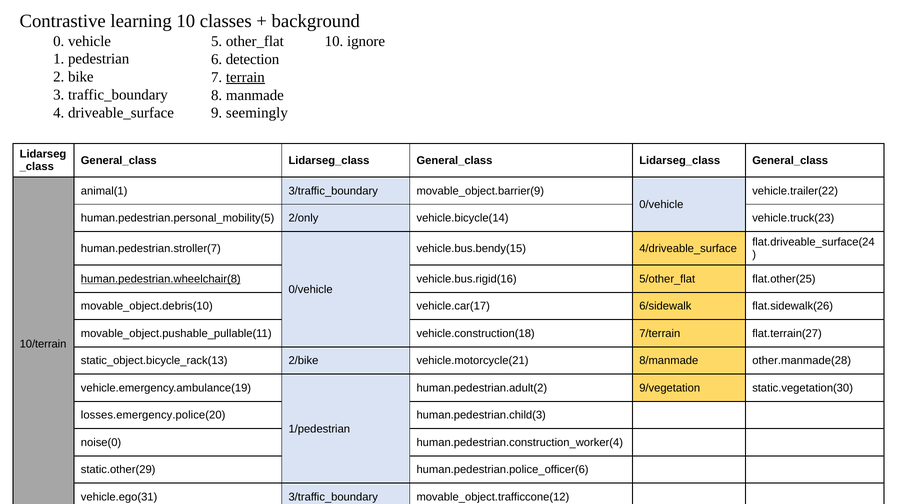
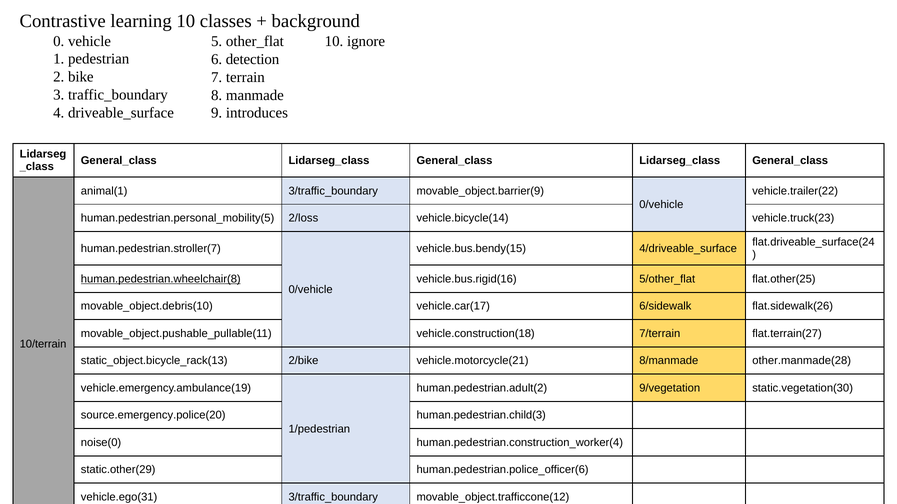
terrain underline: present -> none
seemingly: seemingly -> introduces
2/only: 2/only -> 2/loss
losses.emergency.police(20: losses.emergency.police(20 -> source.emergency.police(20
